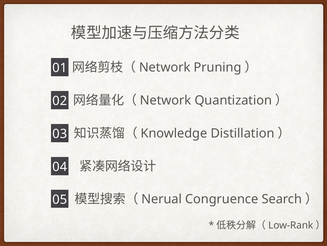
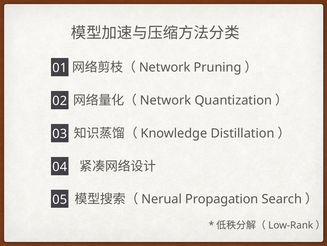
Congruence: Congruence -> Propagation
